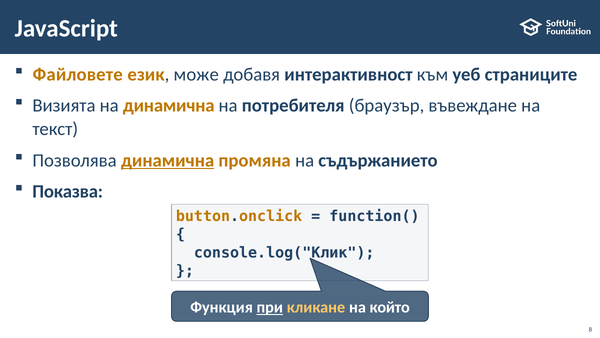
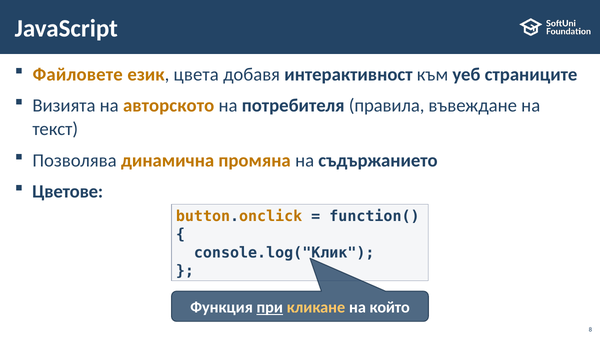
може: може -> цвета
на динамична: динамична -> авторското
браузър: браузър -> правила
динамична at (168, 160) underline: present -> none
Показва: Показва -> Цветове
